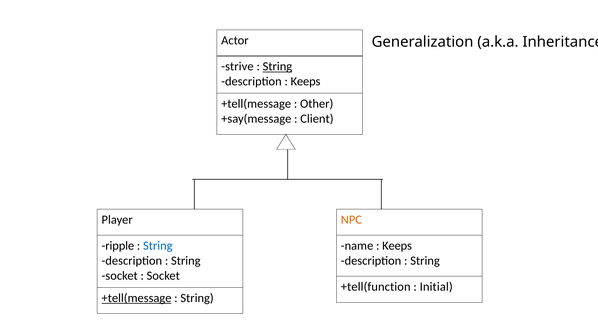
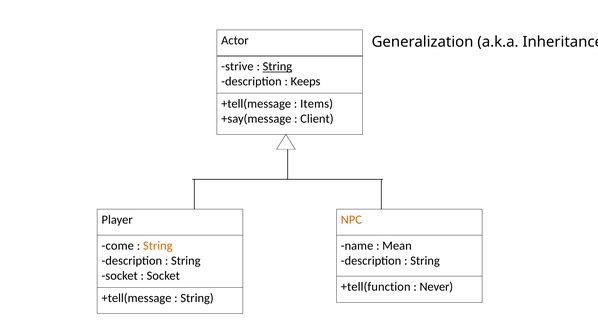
Other: Other -> Items
ripple: ripple -> come
String at (158, 246) colour: blue -> orange
Keeps at (397, 246): Keeps -> Mean
Initial: Initial -> Never
+tell(message at (137, 298) underline: present -> none
